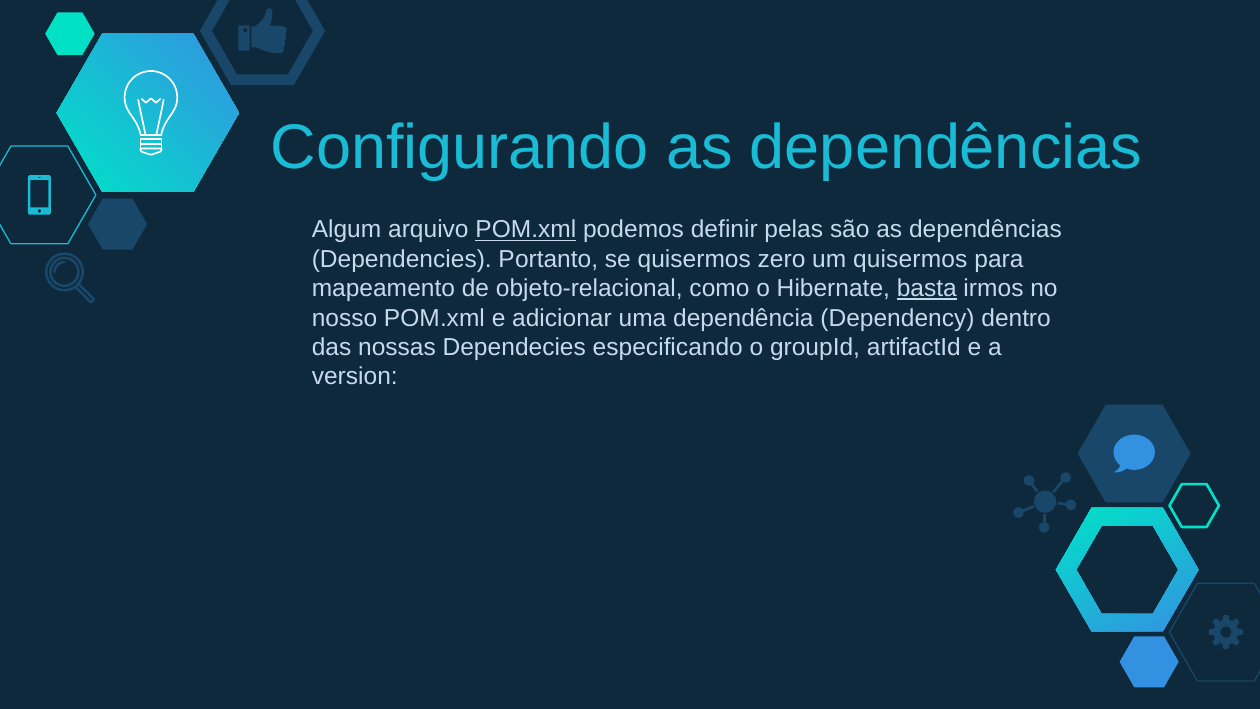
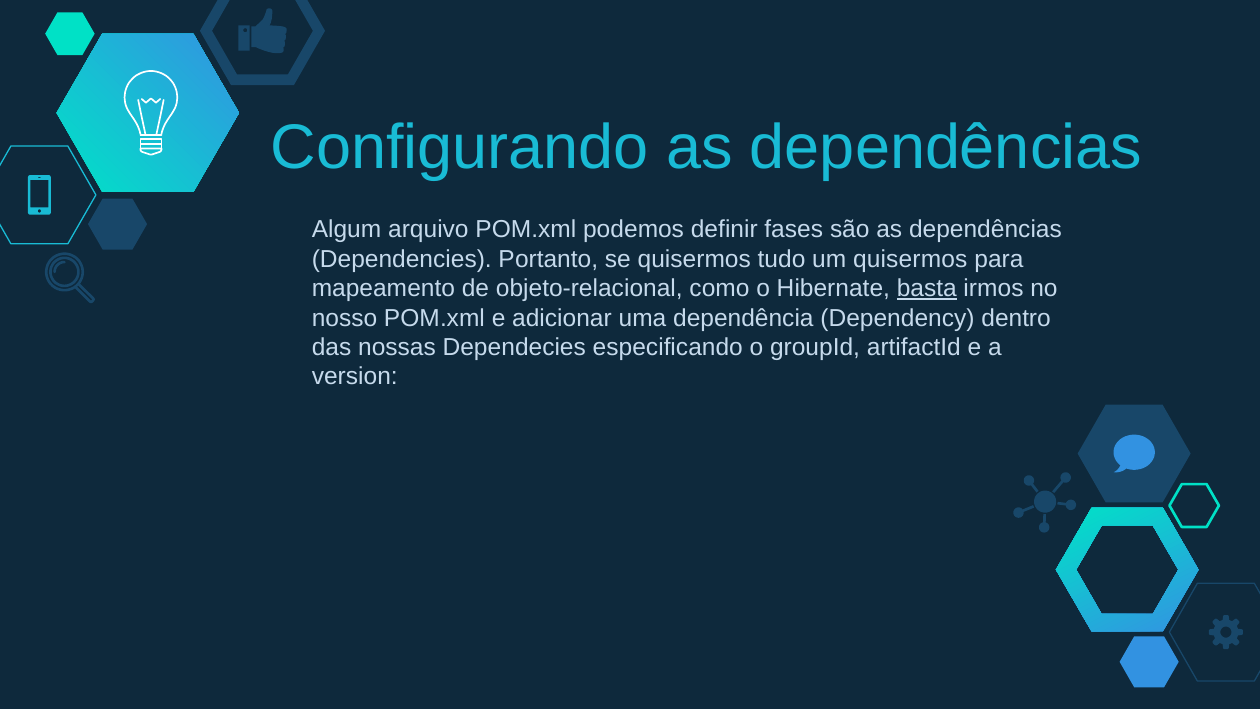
POM.xml at (526, 230) underline: present -> none
pelas: pelas -> fases
zero: zero -> tudo
